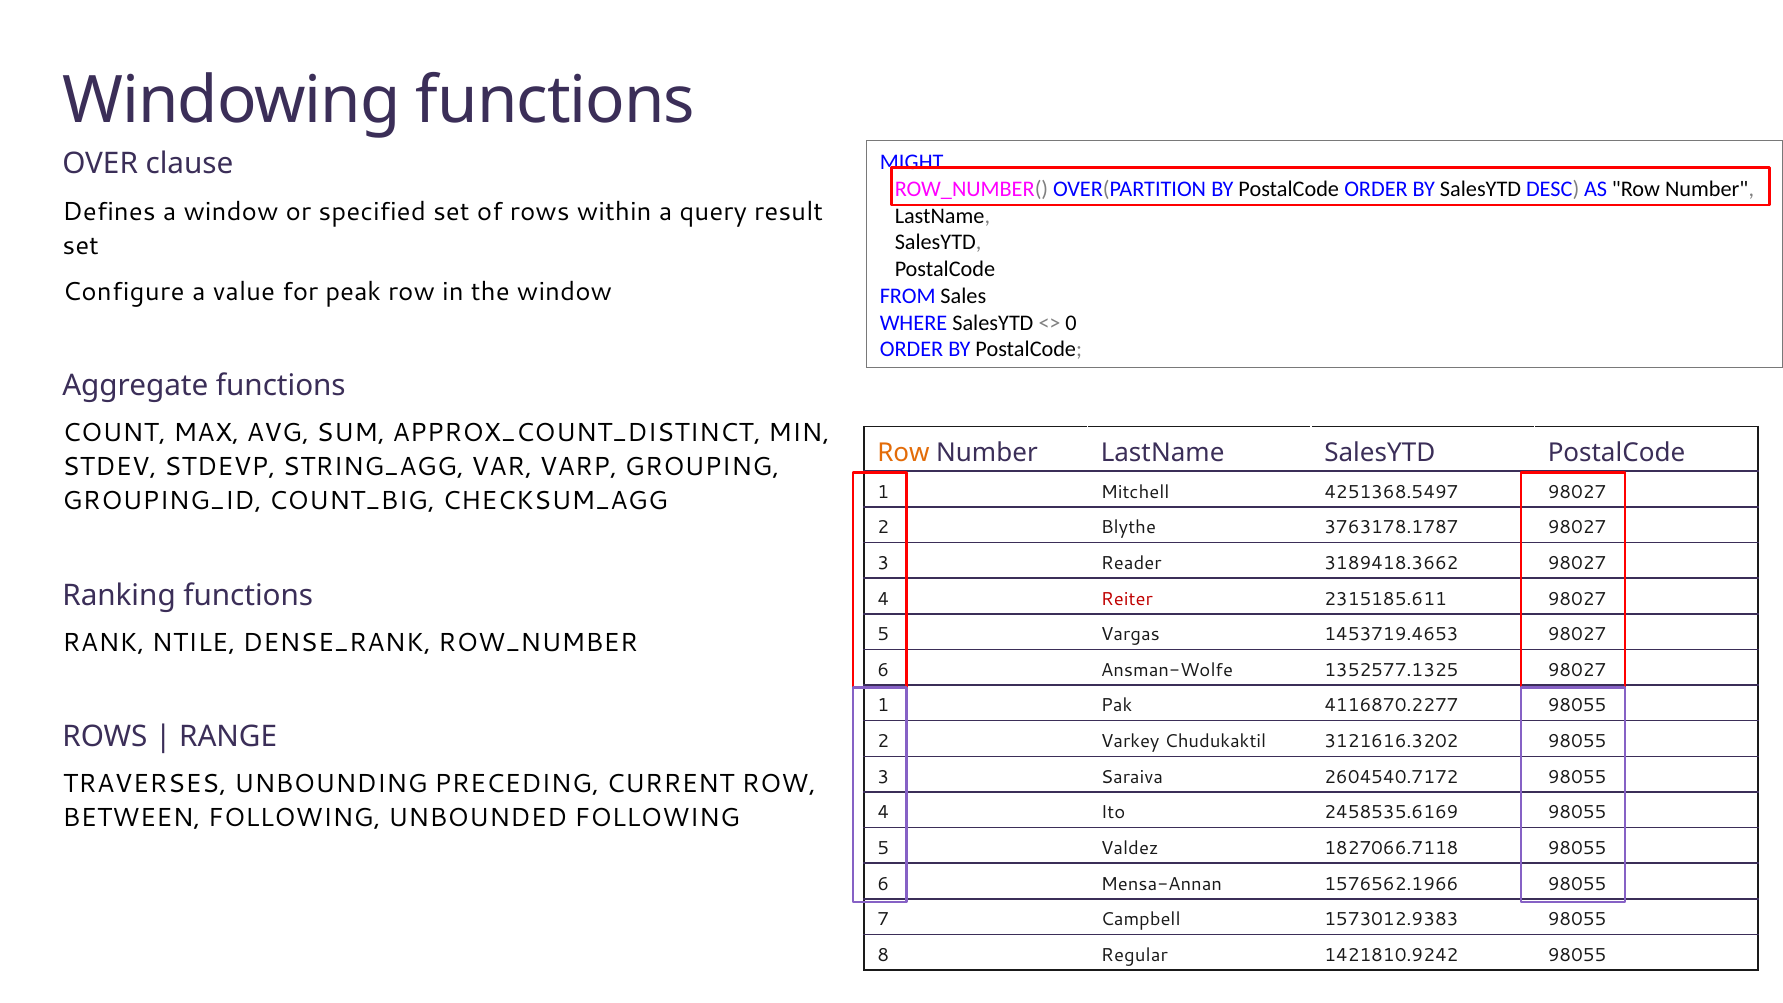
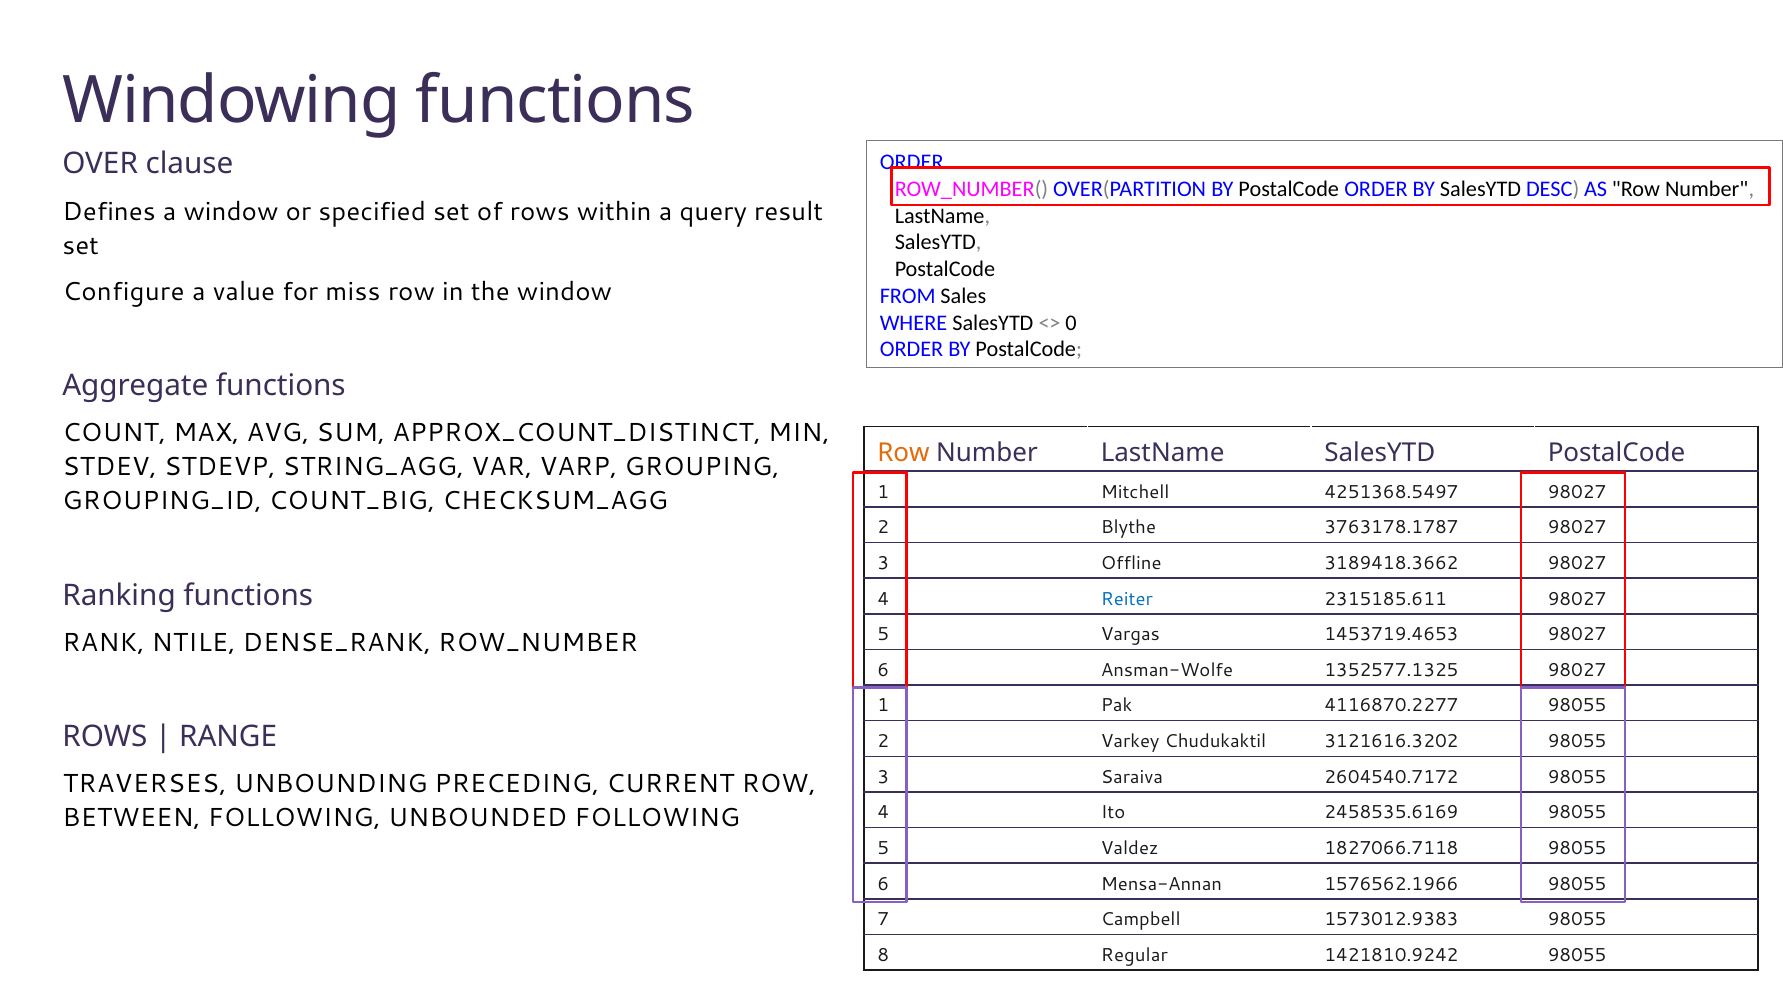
MIGHT at (912, 162): MIGHT -> ORDER
peak: peak -> miss
Reader: Reader -> Offline
Reiter colour: red -> blue
